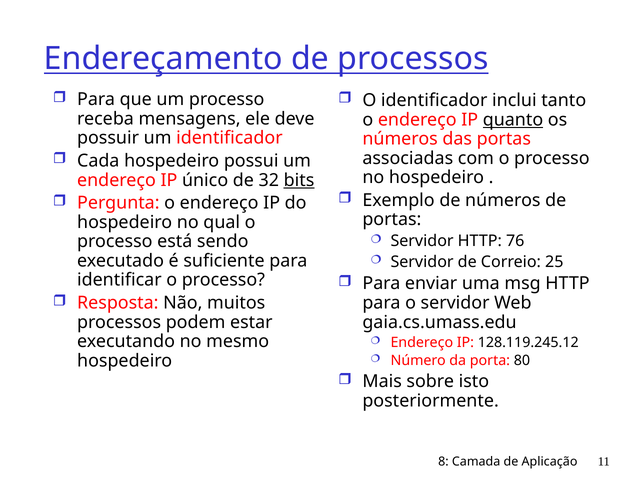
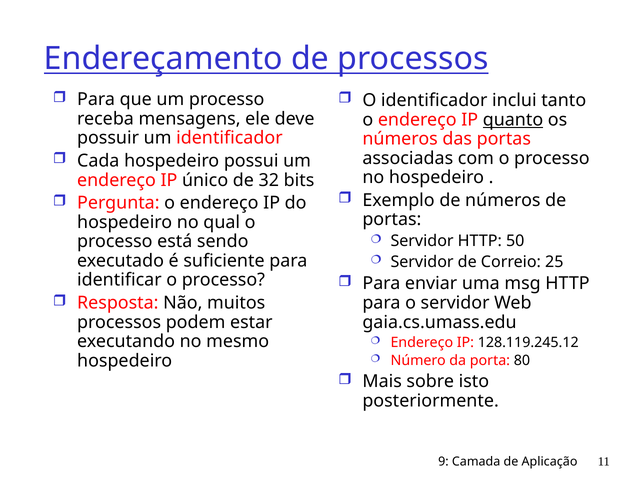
bits underline: present -> none
76: 76 -> 50
8: 8 -> 9
